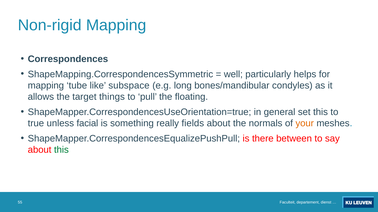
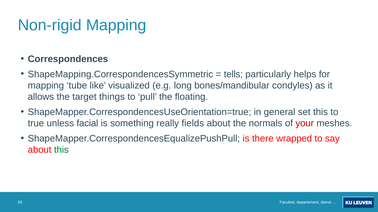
well: well -> tells
subspace: subspace -> visualized
your colour: orange -> red
between: between -> wrapped
